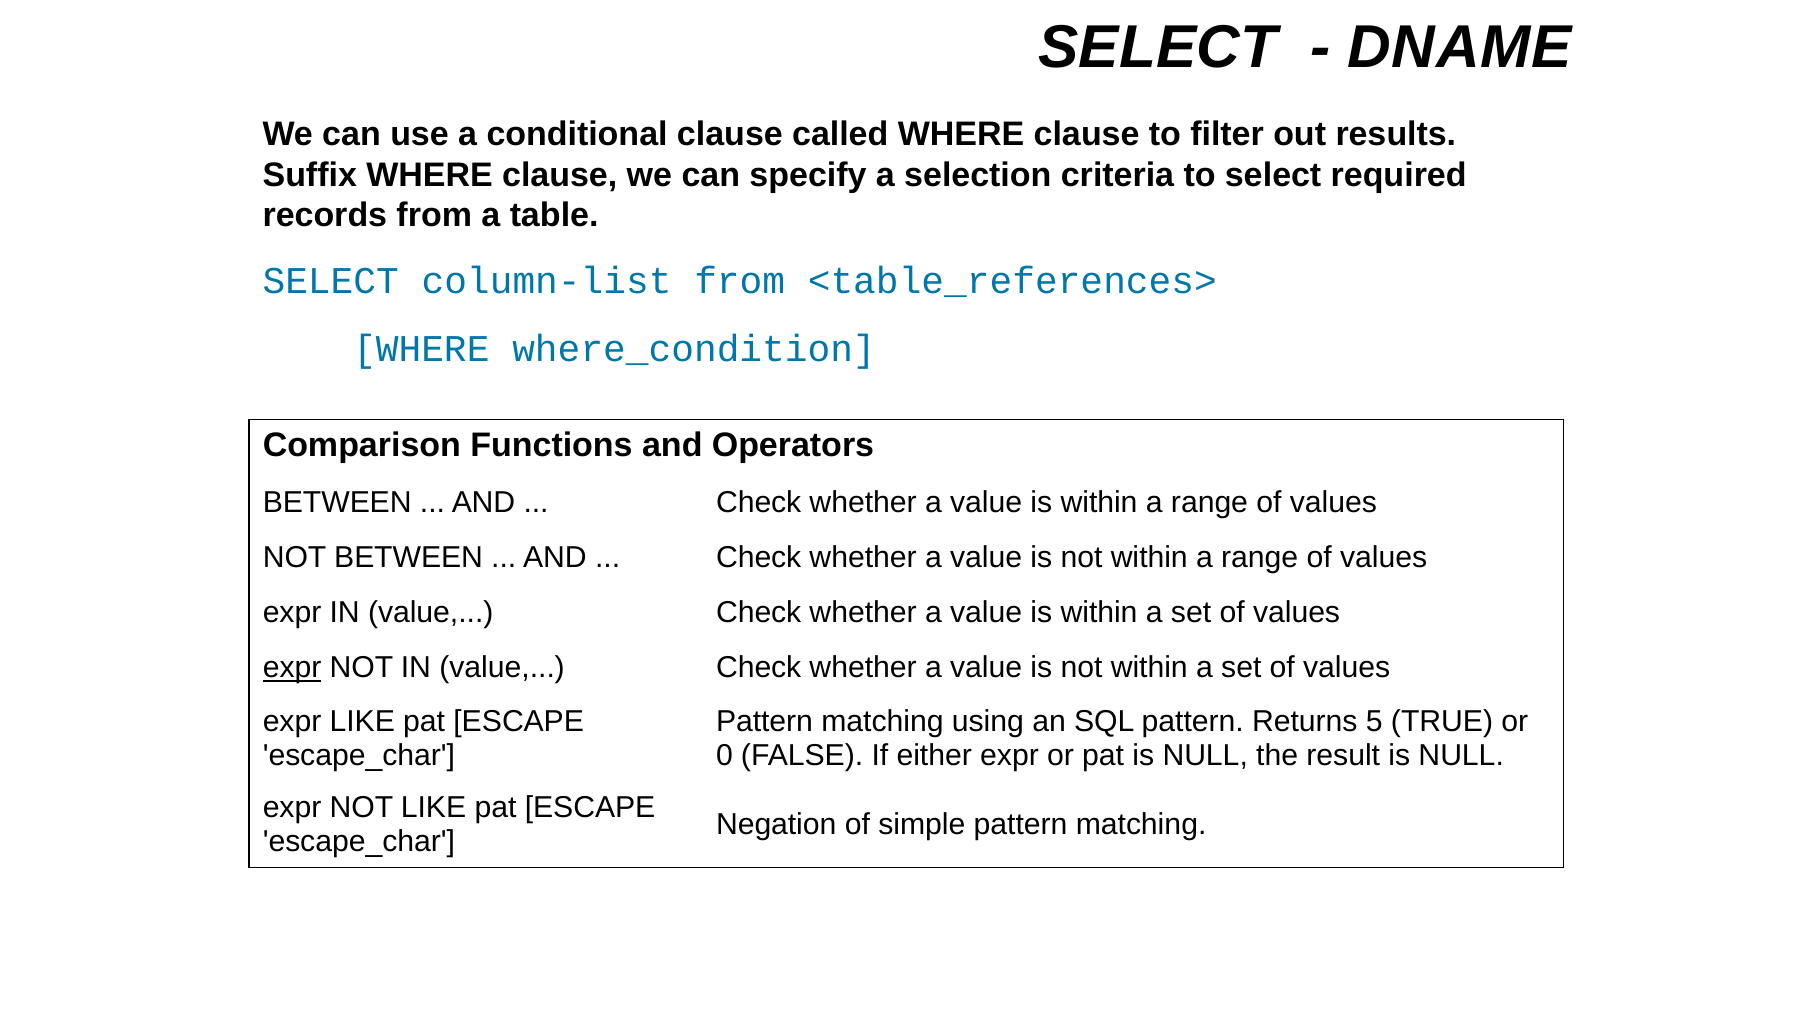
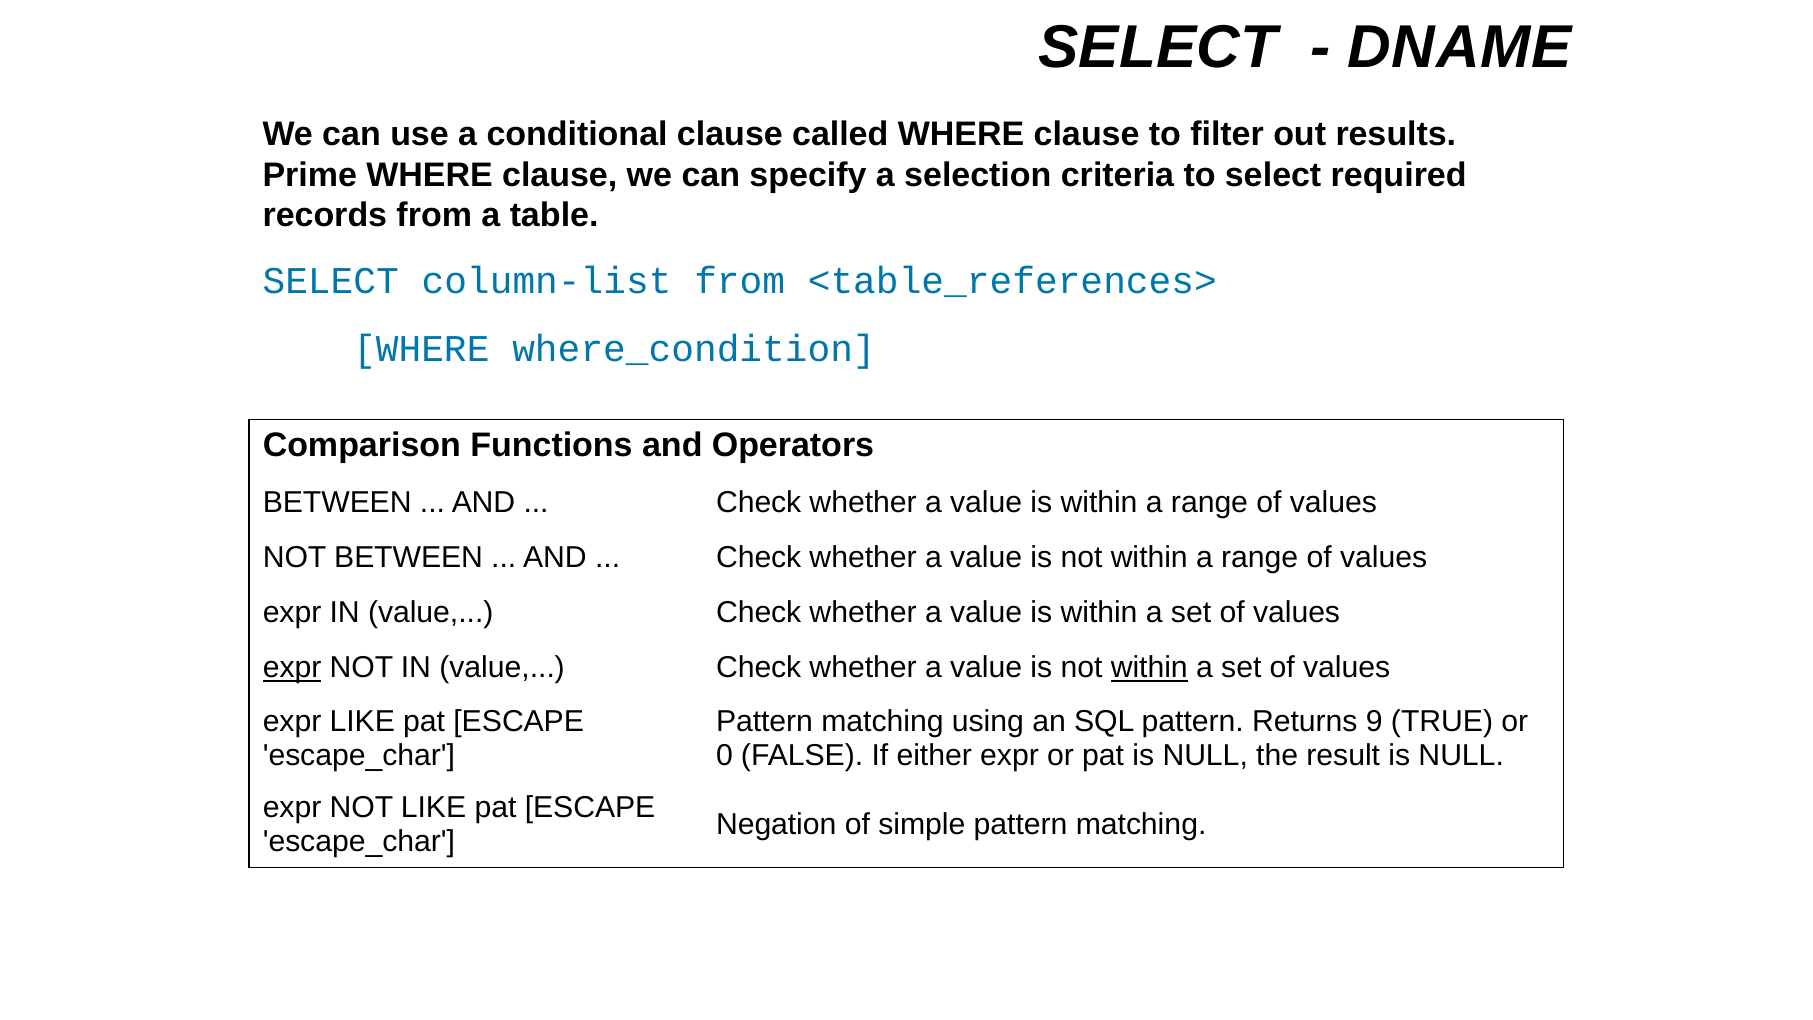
Suffix: Suffix -> Prime
within at (1149, 668) underline: none -> present
5: 5 -> 9
